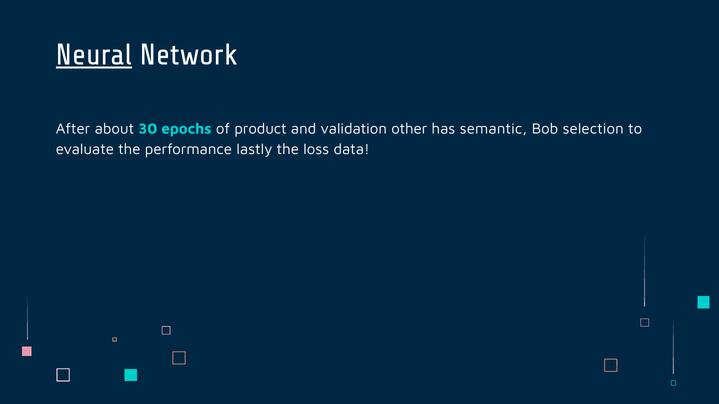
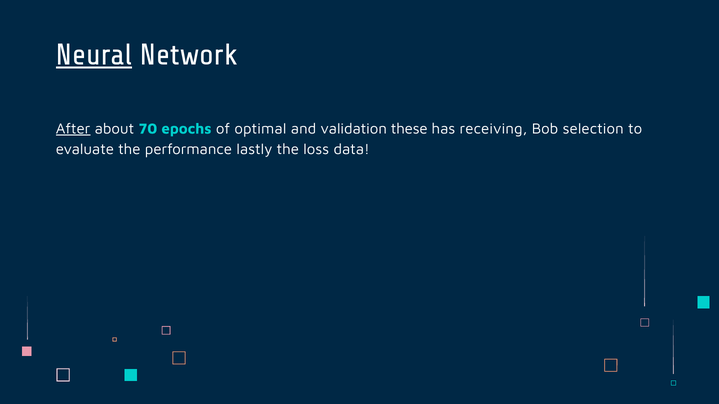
After underline: none -> present
30: 30 -> 70
product: product -> optimal
other: other -> these
semantic: semantic -> receiving
